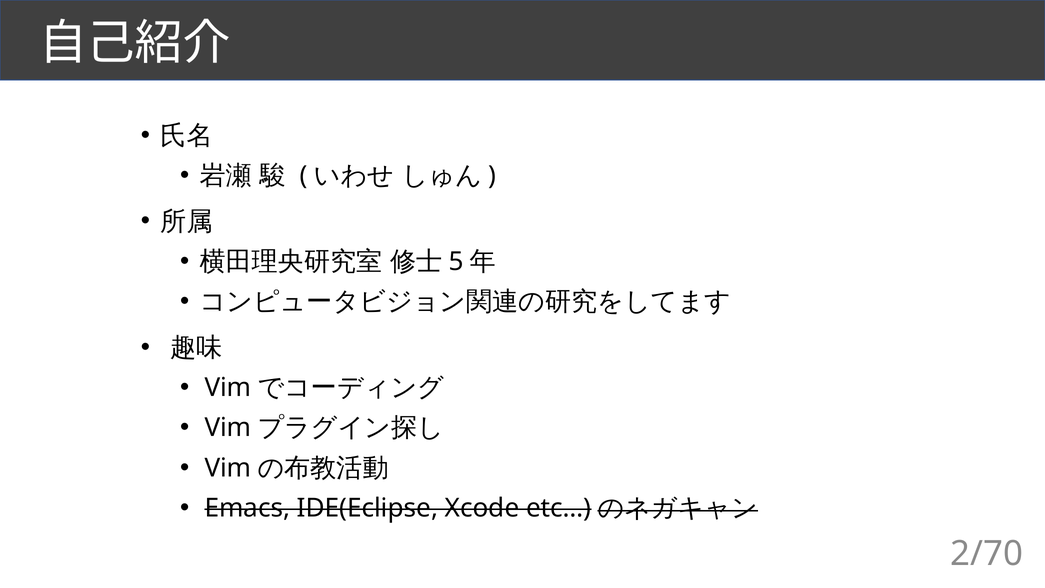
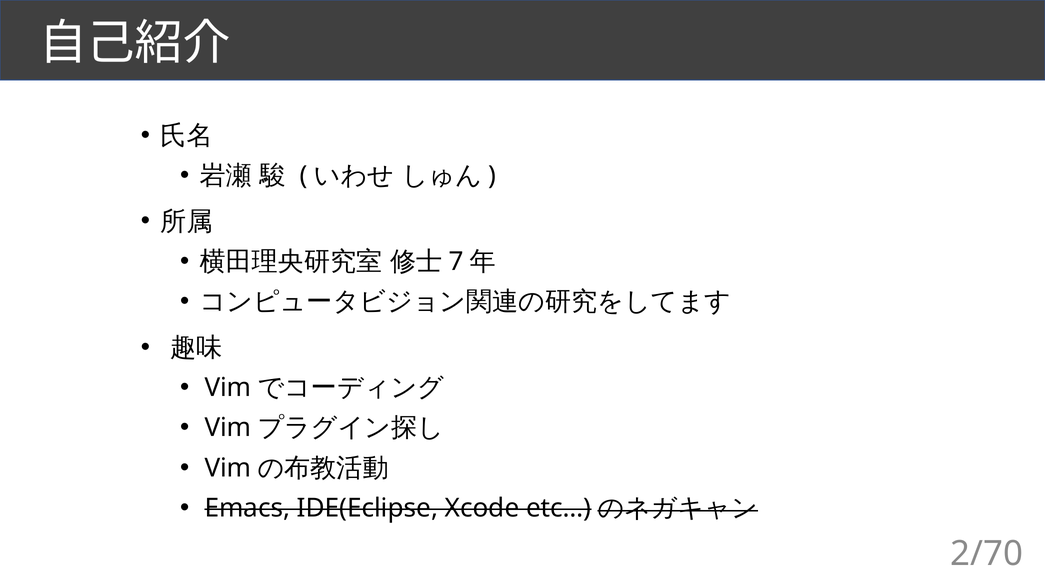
5: 5 -> 7
